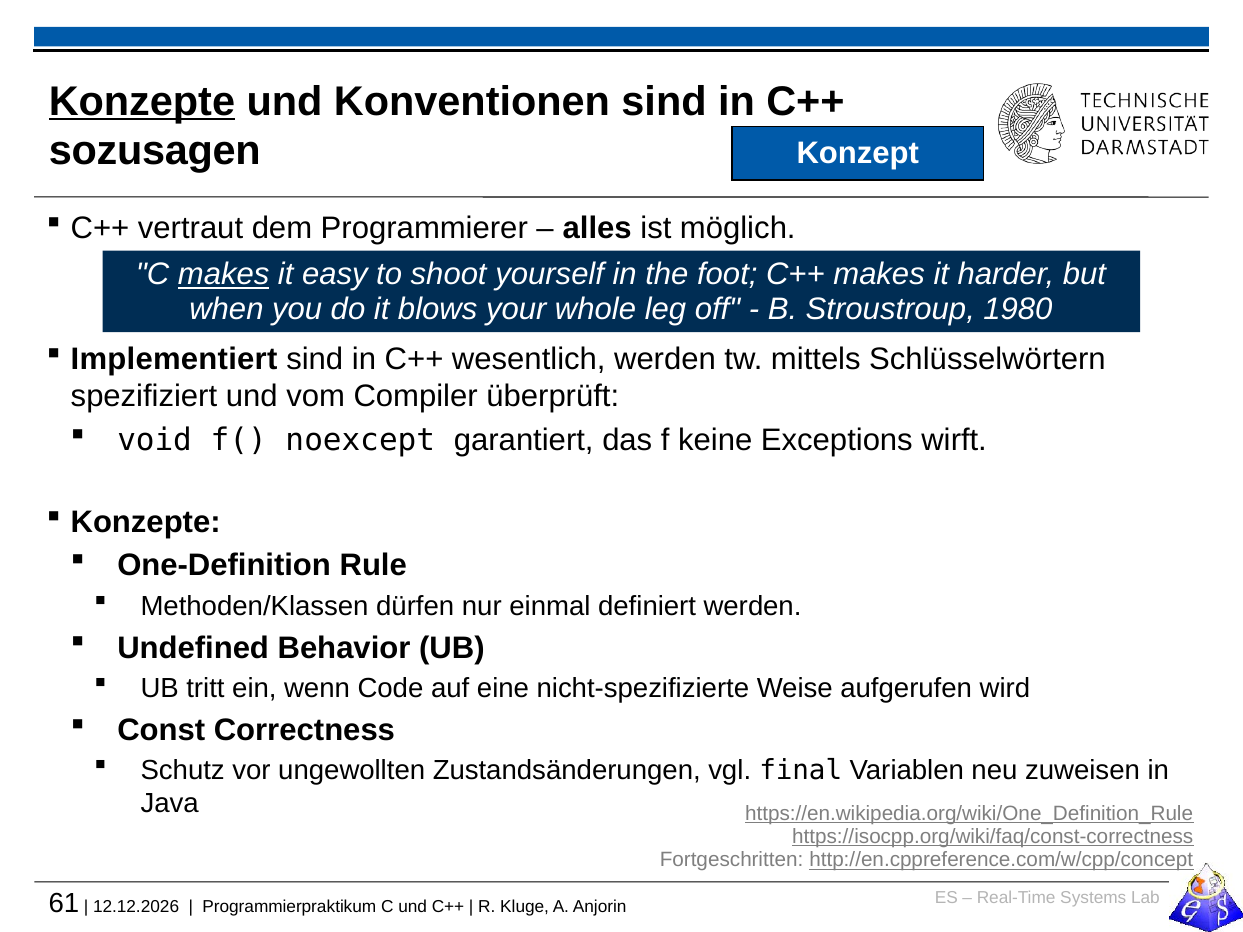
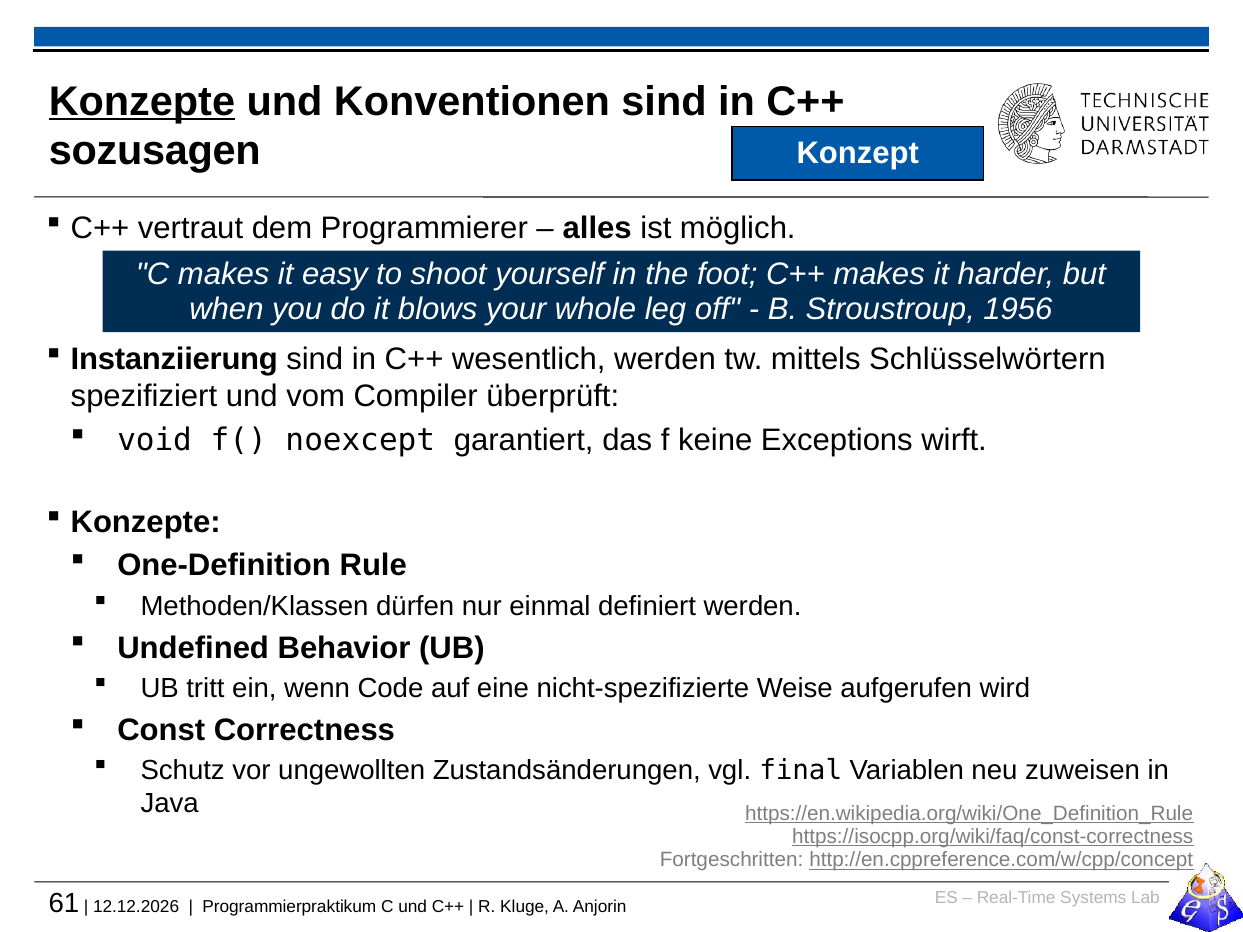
makes at (224, 274) underline: present -> none
1980: 1980 -> 1956
Implementiert: Implementiert -> Instanziierung
